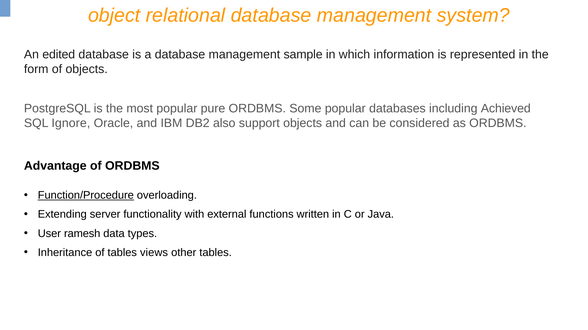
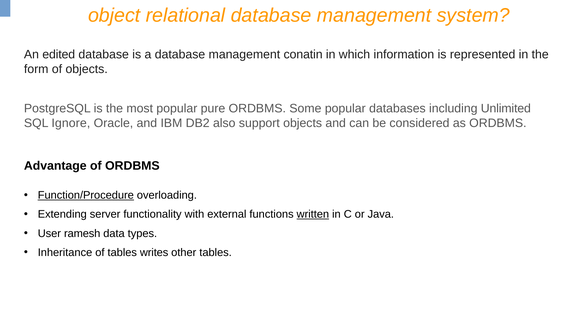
sample: sample -> conatin
Achieved: Achieved -> Unlimited
written underline: none -> present
views: views -> writes
